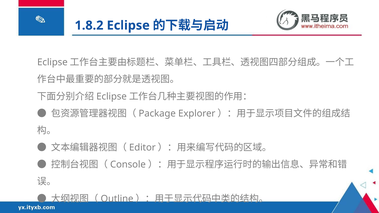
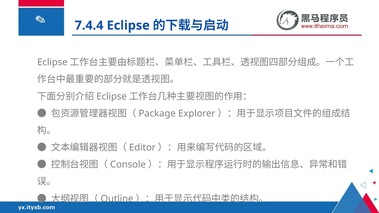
1.8.2: 1.8.2 -> 7.4.4
